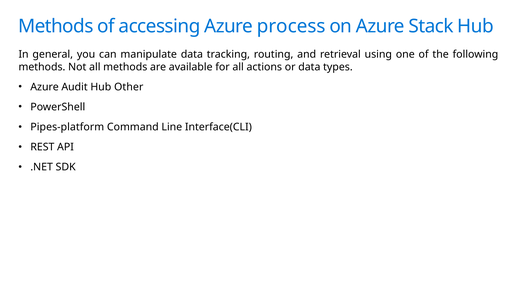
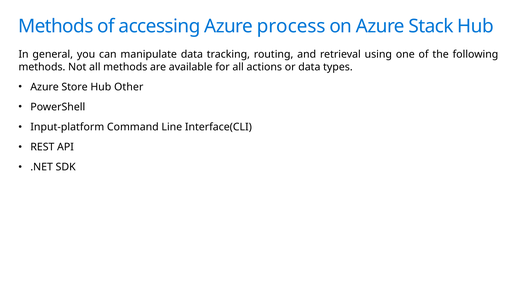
Audit: Audit -> Store
Pipes-platform: Pipes-platform -> Input-platform
